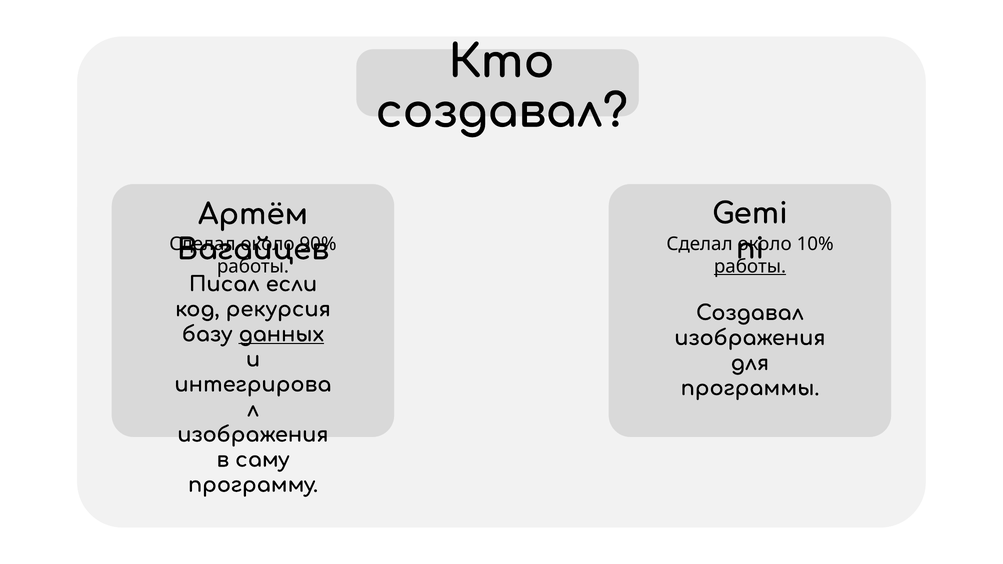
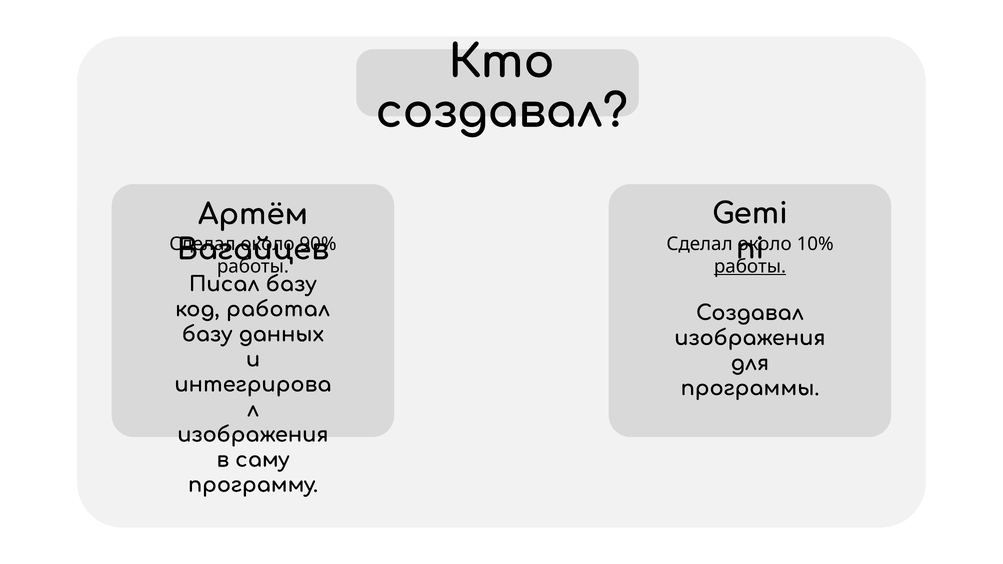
Писал если: если -> базу
рекурсия: рекурсия -> работал
данных underline: present -> none
